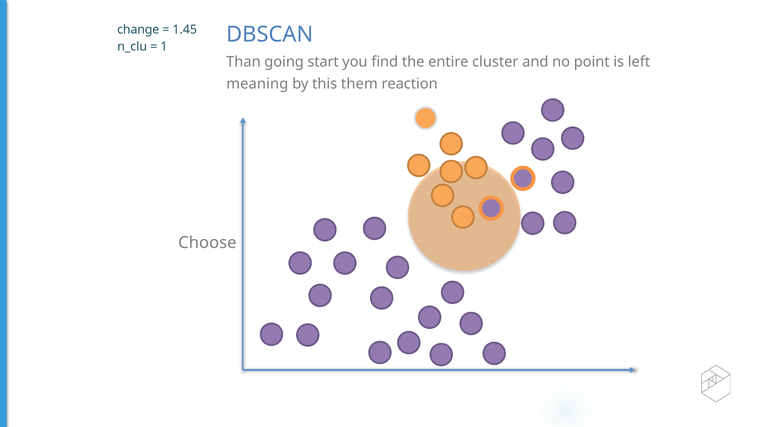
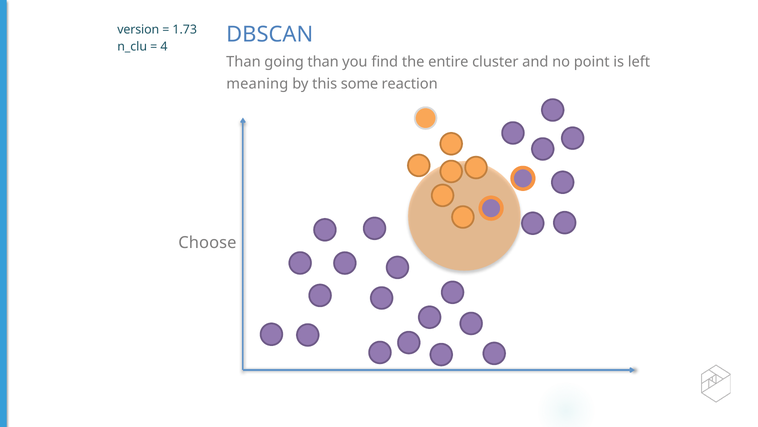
change: change -> version
1.45: 1.45 -> 1.73
1: 1 -> 4
going start: start -> than
them: them -> some
